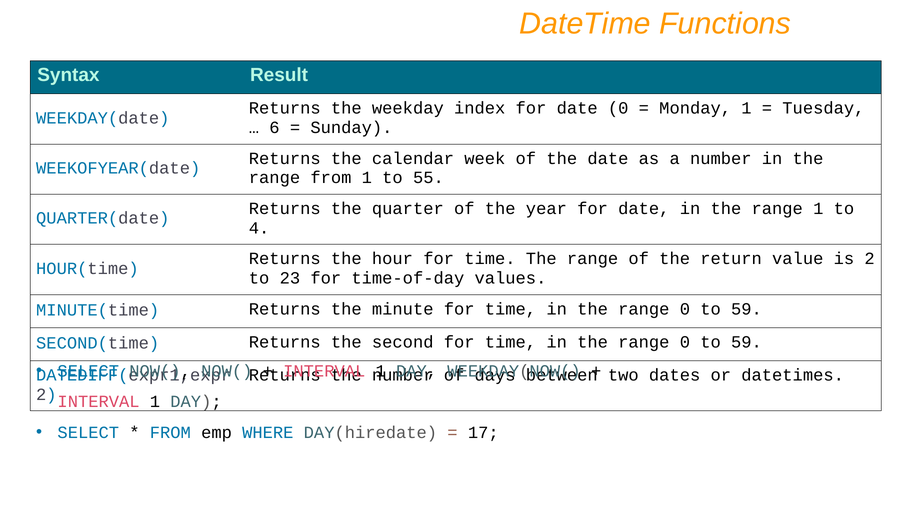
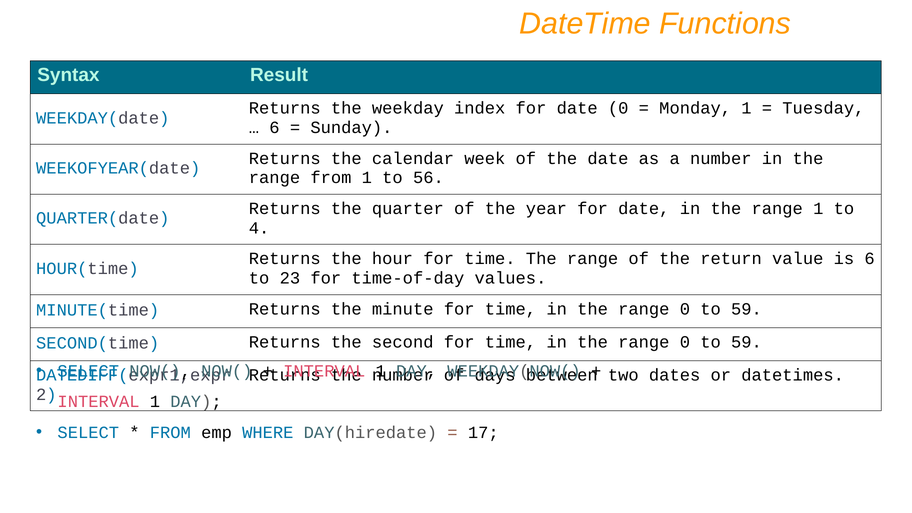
55: 55 -> 56
is 2: 2 -> 6
